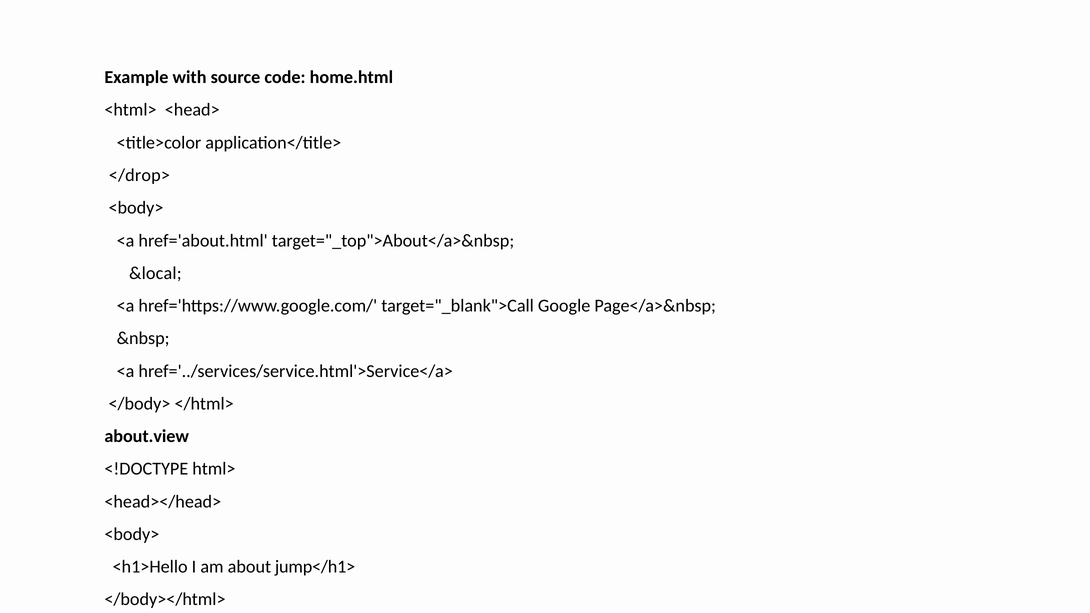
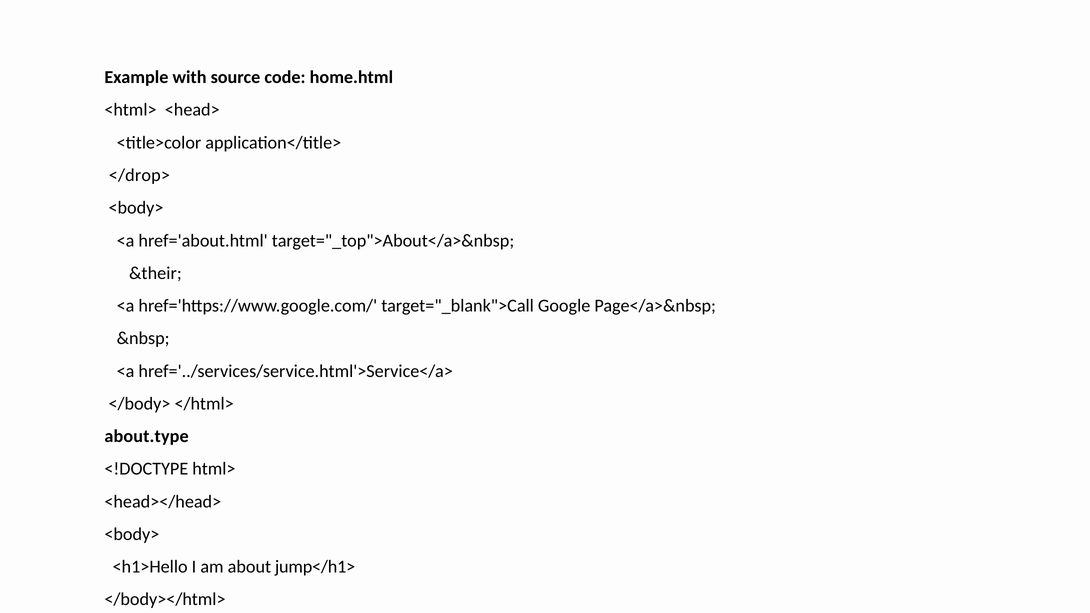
&local: &local -> &their
about.view: about.view -> about.type
